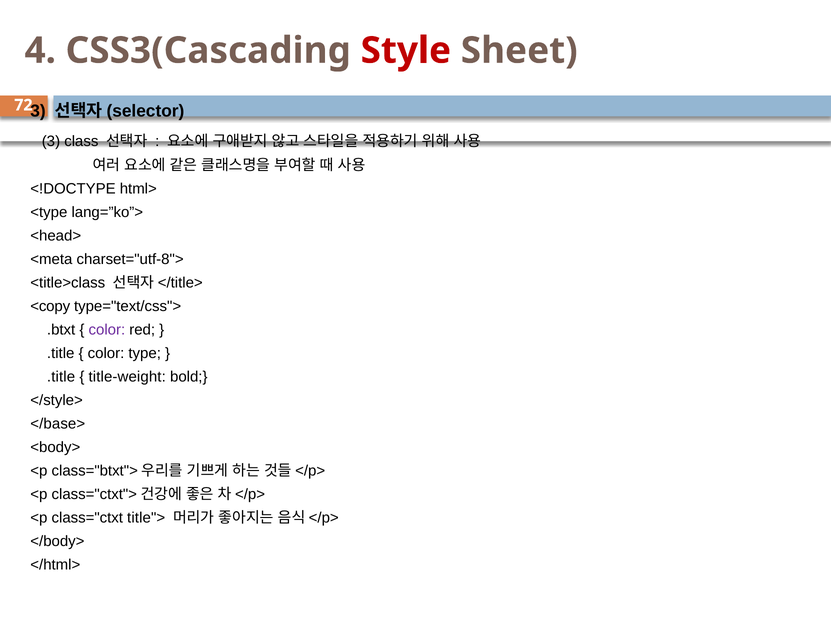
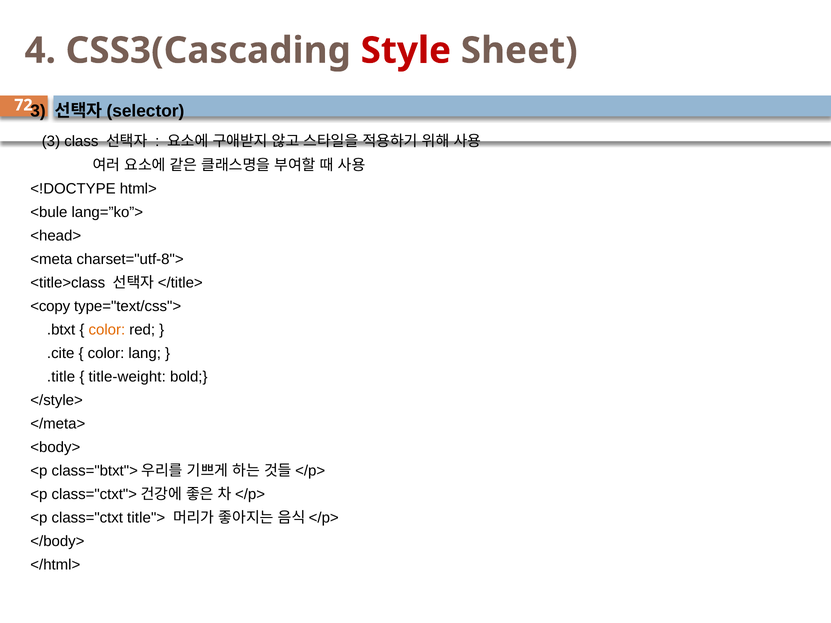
<type: <type -> <bule
color at (107, 330) colour: purple -> orange
.title at (61, 353): .title -> .cite
type: type -> lang
</base>: </base> -> </meta>
